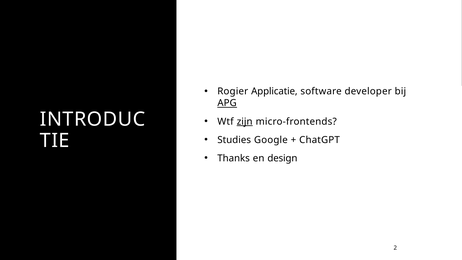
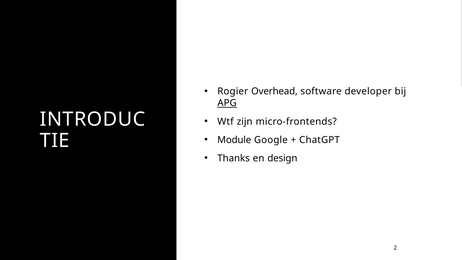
Applicatie: Applicatie -> Overhead
zijn underline: present -> none
Studies: Studies -> Module
